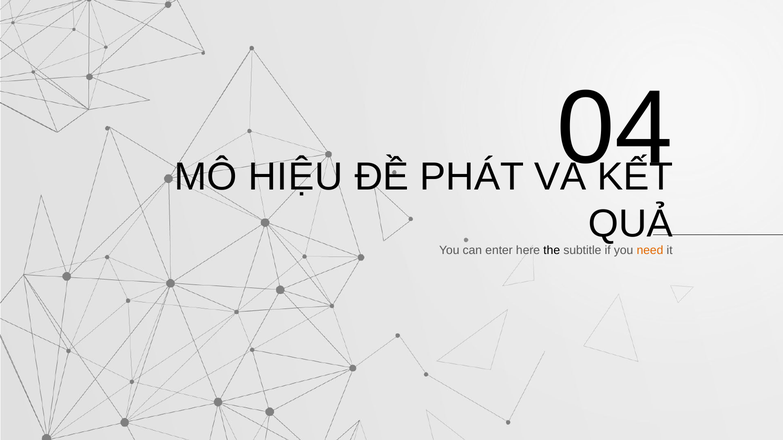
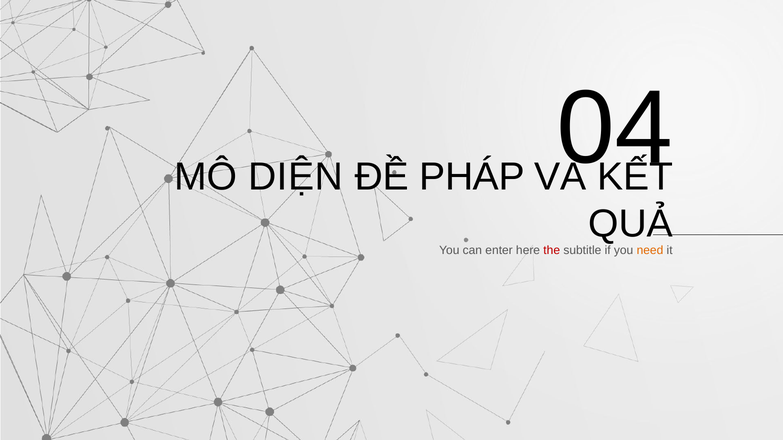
HIỆU: HIỆU -> DIỆN
PHÁT: PHÁT -> PHÁP
the colour: black -> red
